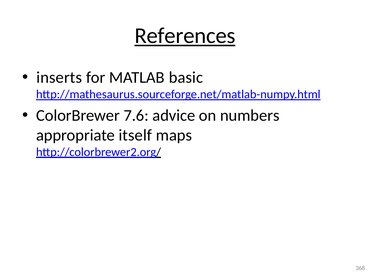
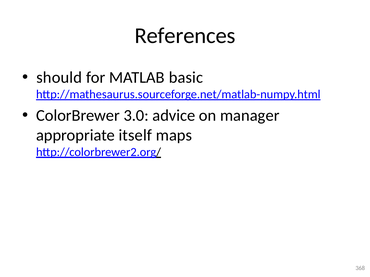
References underline: present -> none
inserts: inserts -> should
7.6: 7.6 -> 3.0
numbers: numbers -> manager
